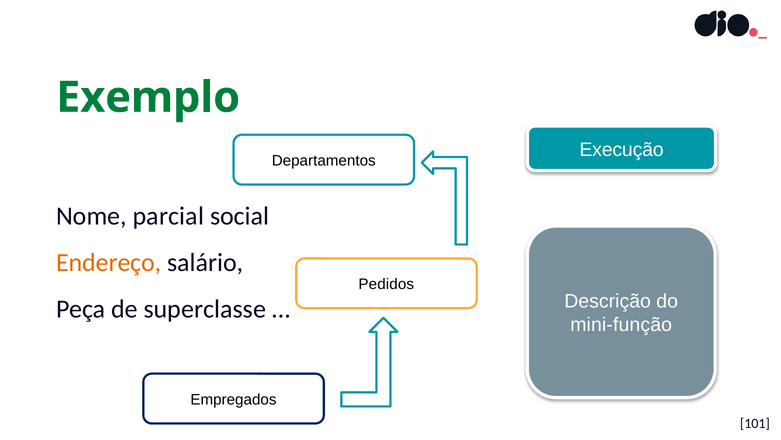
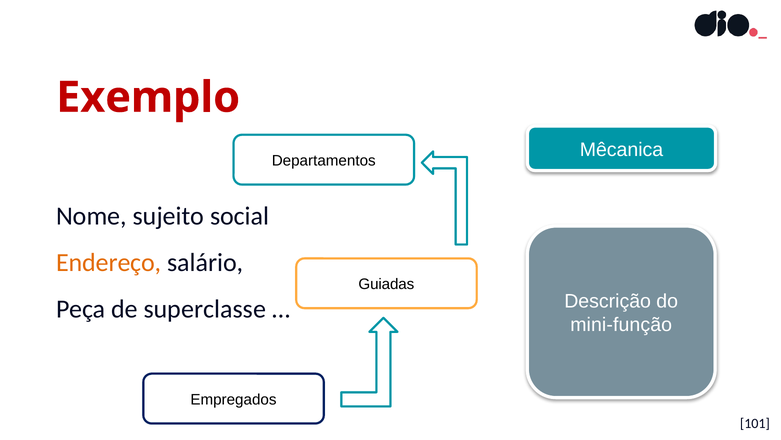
Exemplo colour: green -> red
Execução: Execução -> Mêcanica
parcial: parcial -> sujeito
Pedidos: Pedidos -> Guiadas
